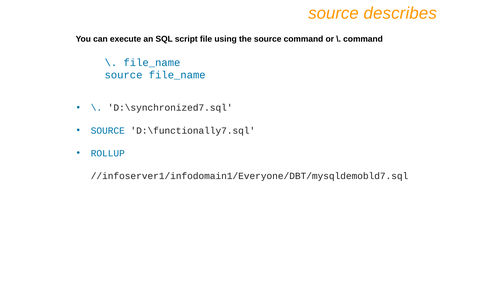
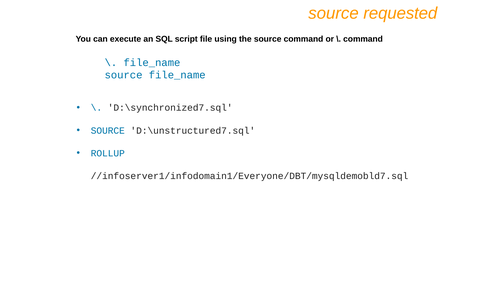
describes: describes -> requested
D:\functionally7.sql: D:\functionally7.sql -> D:\unstructured7.sql
